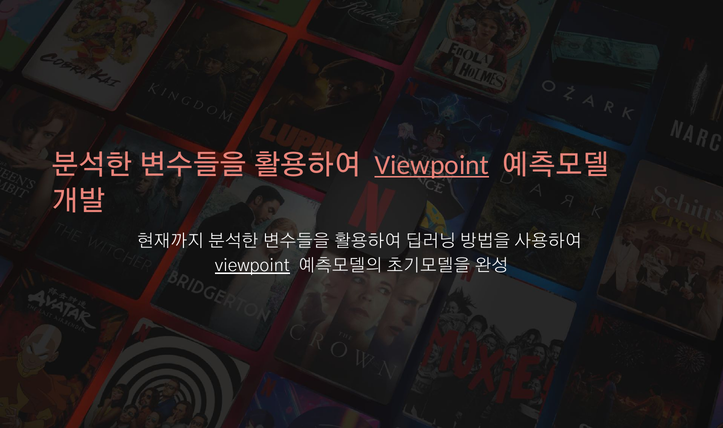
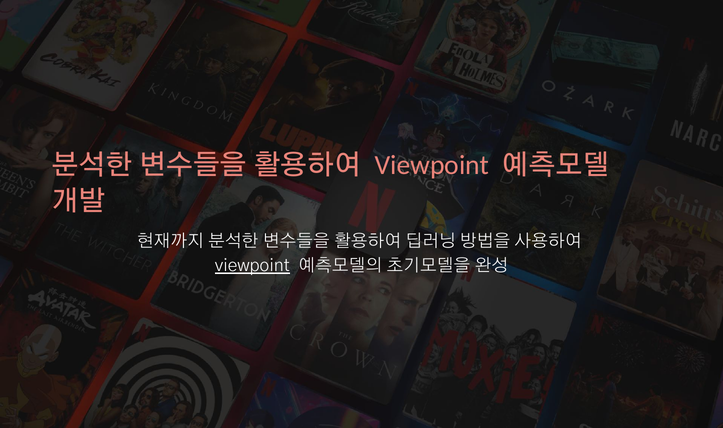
Viewpoint at (432, 165) underline: present -> none
